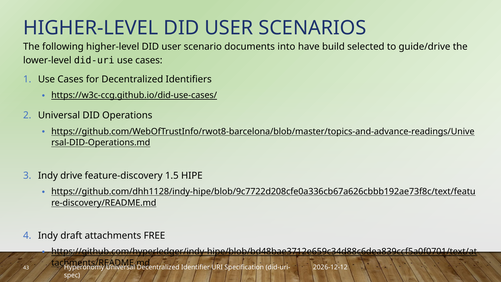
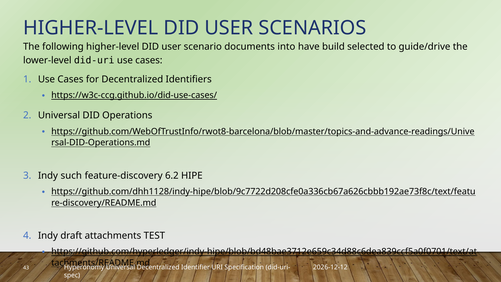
drive: drive -> such
1.5: 1.5 -> 6.2
FREE: FREE -> TEST
